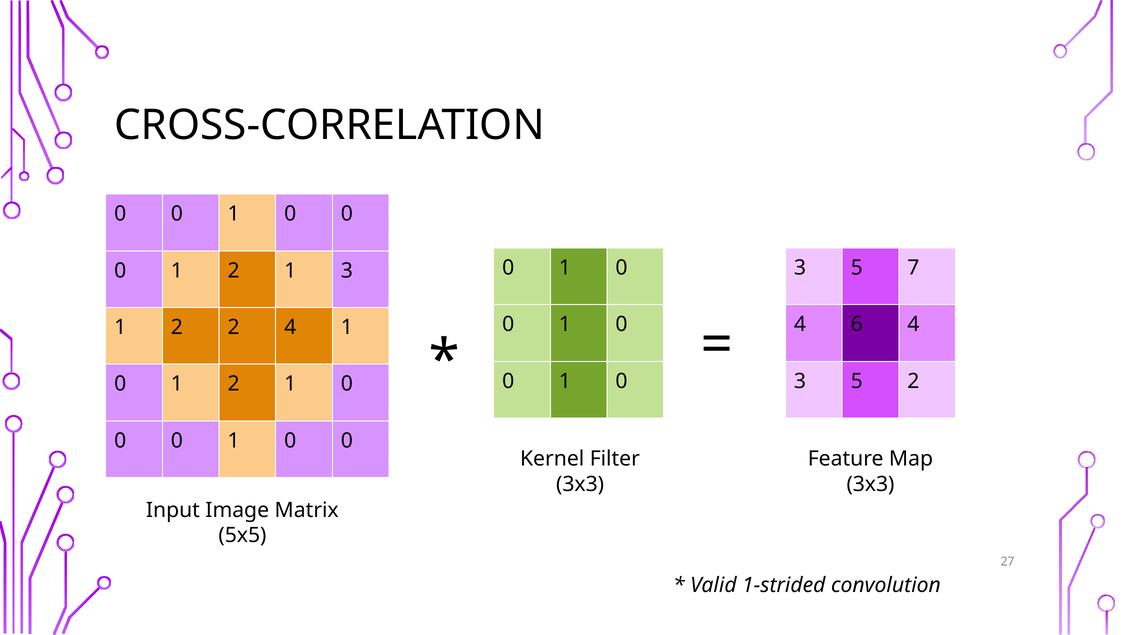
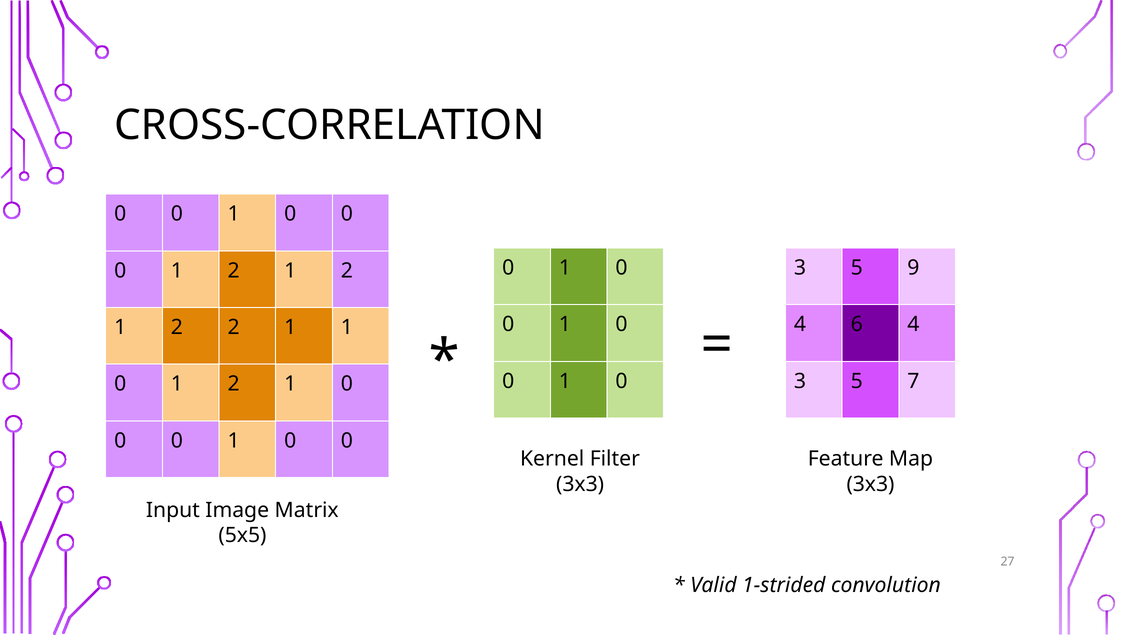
7: 7 -> 9
3 at (347, 271): 3 -> 2
2 2 4: 4 -> 1
5 2: 2 -> 7
